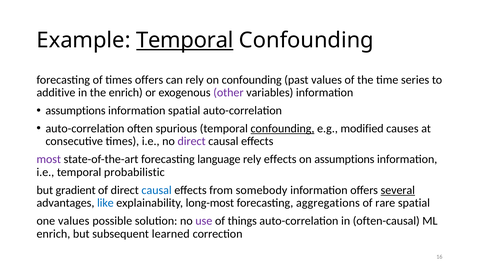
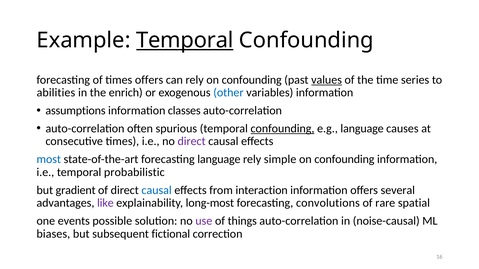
values at (327, 80) underline: none -> present
additive: additive -> abilities
other colour: purple -> blue
information spatial: spatial -> classes
e.g modified: modified -> language
most colour: purple -> blue
rely effects: effects -> simple
assumptions at (344, 160): assumptions -> confounding
somebody: somebody -> interaction
several underline: present -> none
like colour: blue -> purple
aggregations: aggregations -> convolutions
one values: values -> events
often-causal: often-causal -> noise-causal
enrich at (53, 234): enrich -> biases
learned: learned -> fictional
